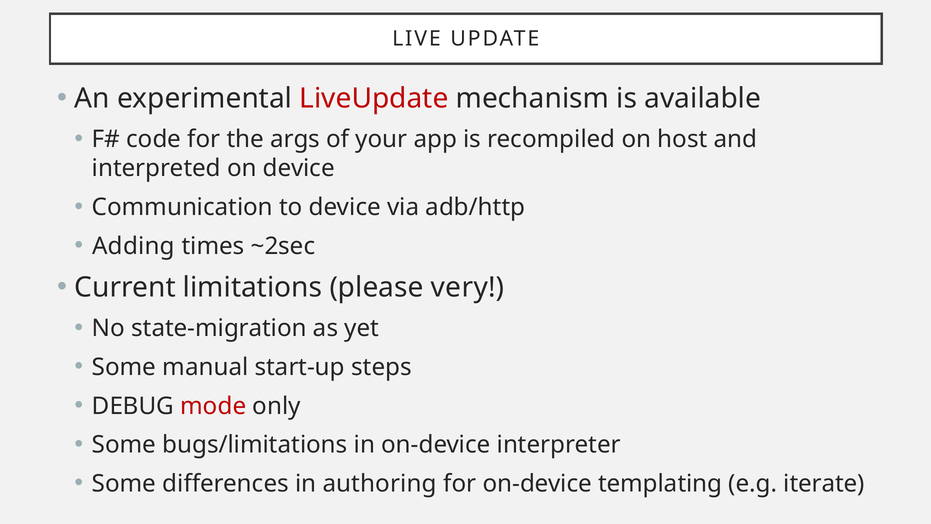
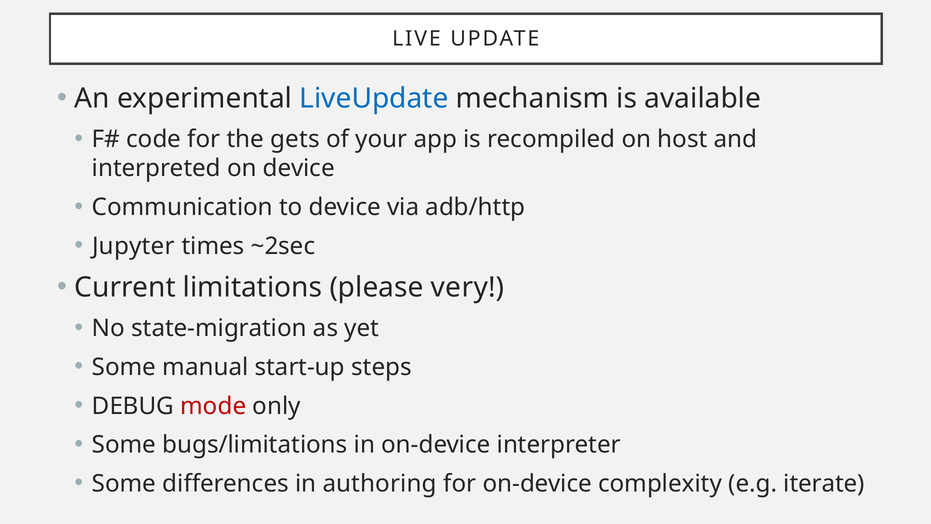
LiveUpdate colour: red -> blue
args: args -> gets
Adding: Adding -> Jupyter
templating: templating -> complexity
